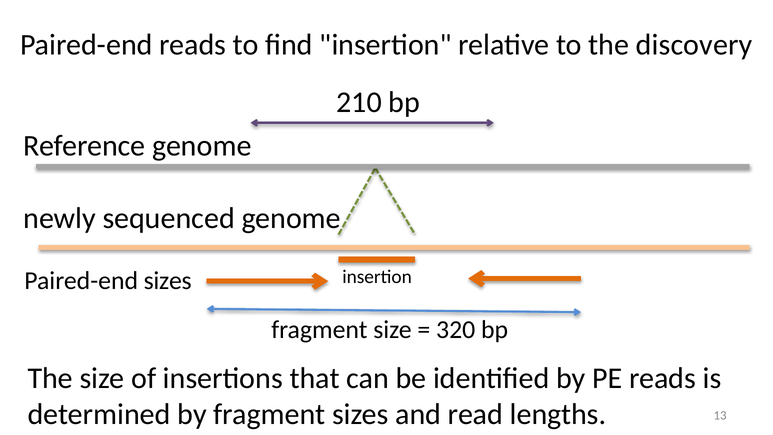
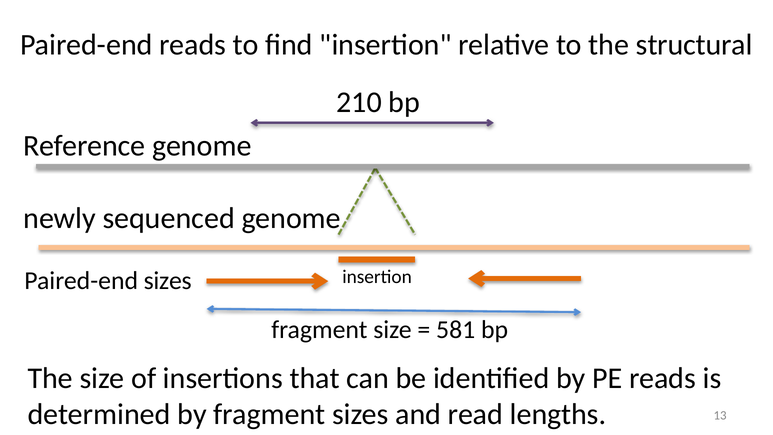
discovery: discovery -> structural
320: 320 -> 581
